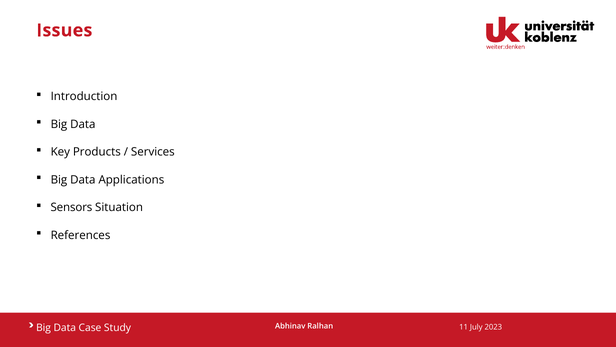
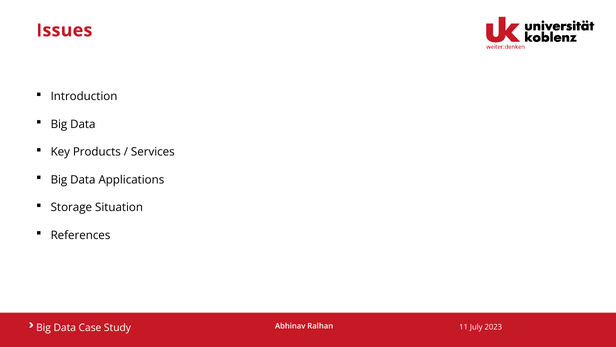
Sensors: Sensors -> Storage
